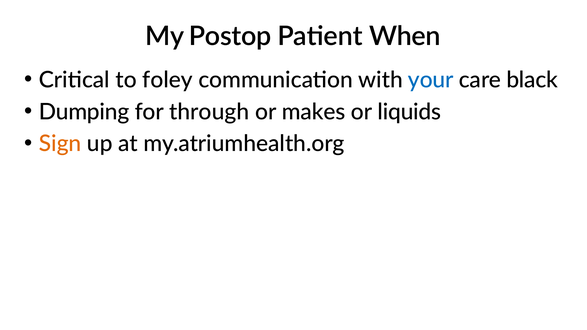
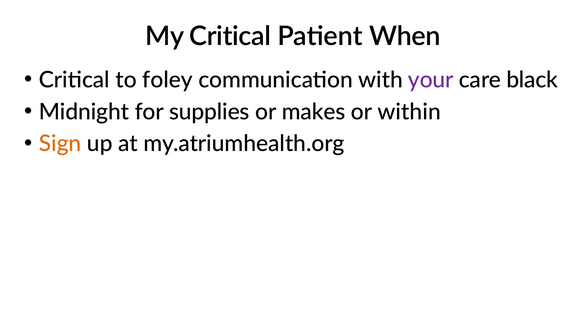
My Postop: Postop -> Critical
your colour: blue -> purple
Dumping: Dumping -> Midnight
through: through -> supplies
liquids: liquids -> within
